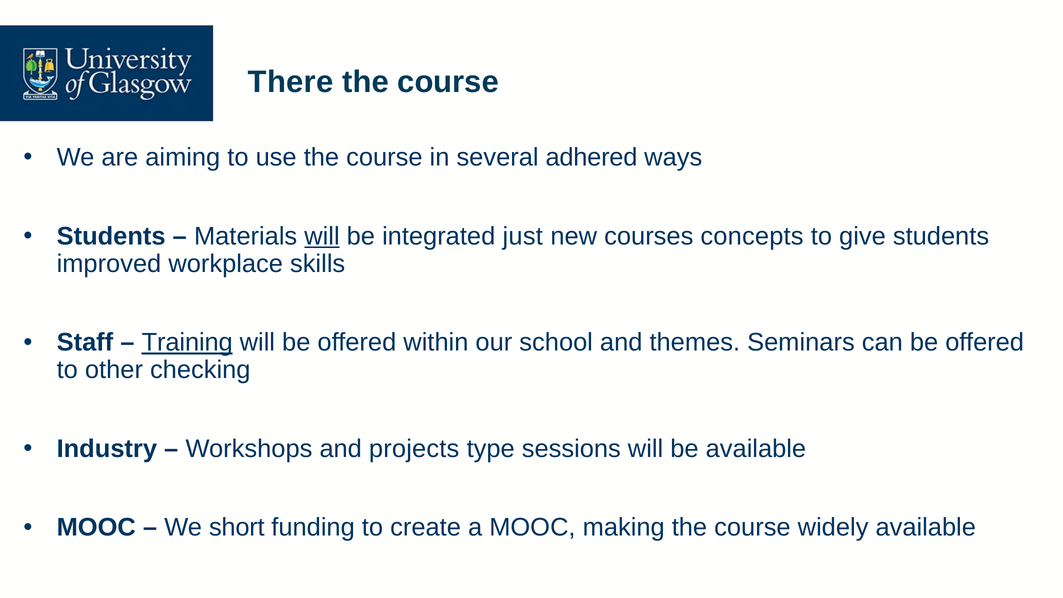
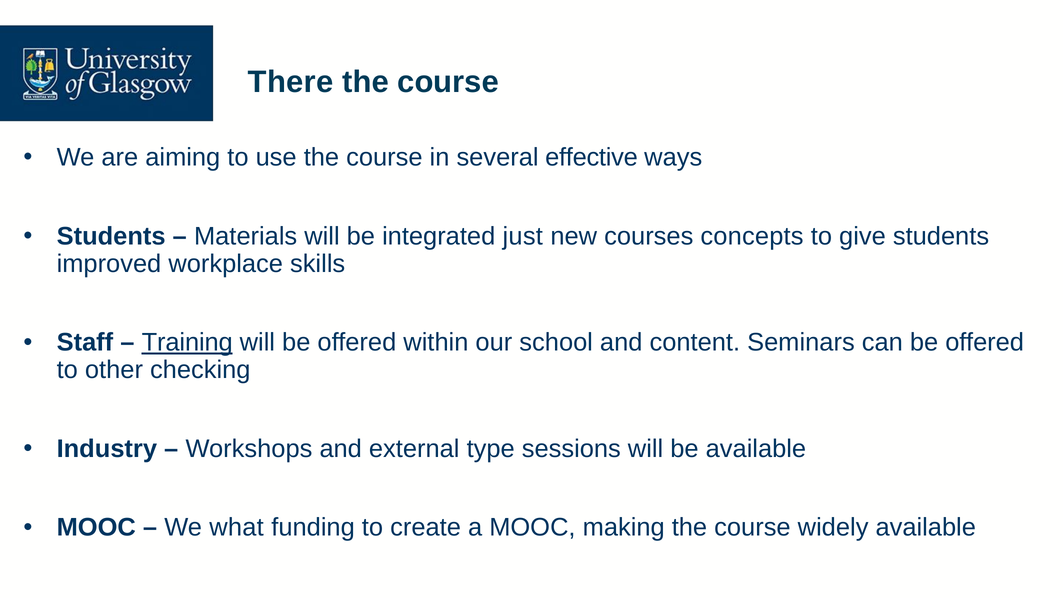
adhered: adhered -> effective
will at (322, 236) underline: present -> none
themes: themes -> content
projects: projects -> external
short: short -> what
